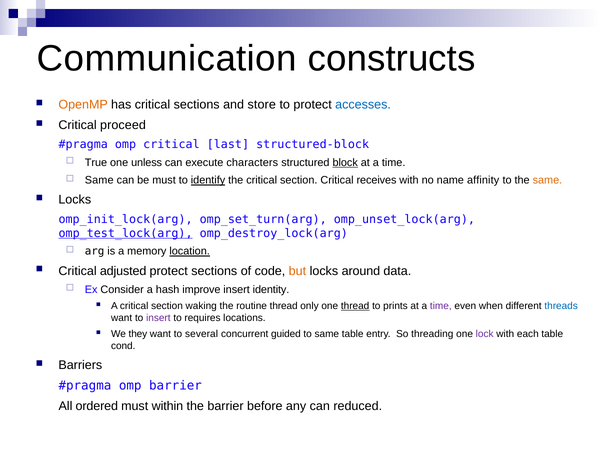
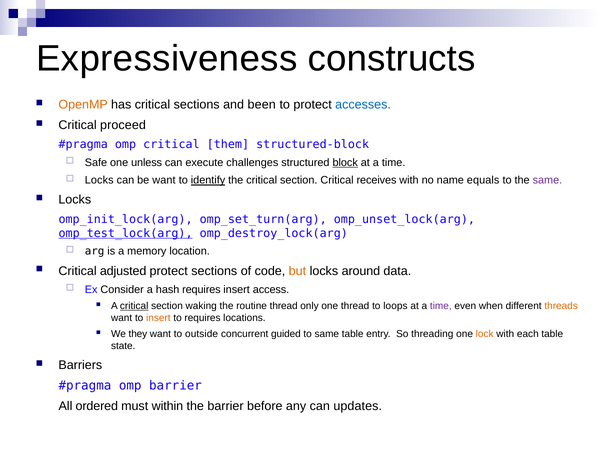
Communication: Communication -> Expressiveness
store: store -> been
last: last -> them
True: True -> Safe
characters: characters -> challenges
Same at (99, 181): Same -> Locks
be must: must -> want
affinity: affinity -> equals
same at (547, 181) colour: orange -> purple
location underline: present -> none
hash improve: improve -> requires
identity: identity -> access
critical at (134, 306) underline: none -> present
thread at (355, 306) underline: present -> none
prints: prints -> loops
threads colour: blue -> orange
insert at (158, 318) colour: purple -> orange
several: several -> outside
lock colour: purple -> orange
cond: cond -> state
reduced: reduced -> updates
